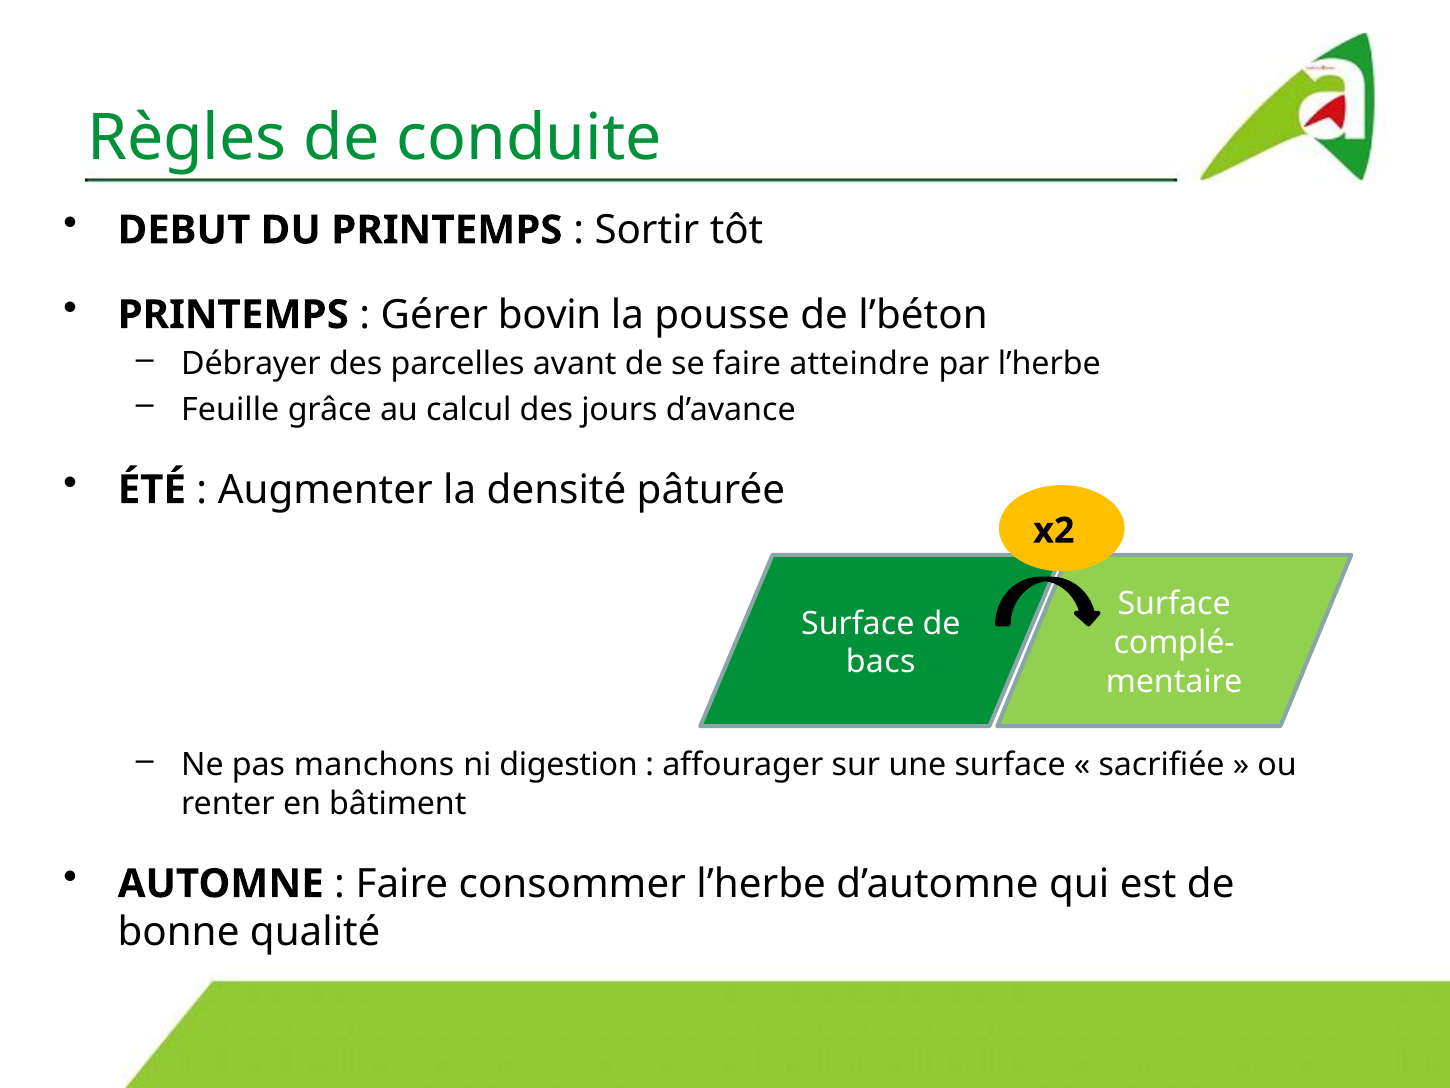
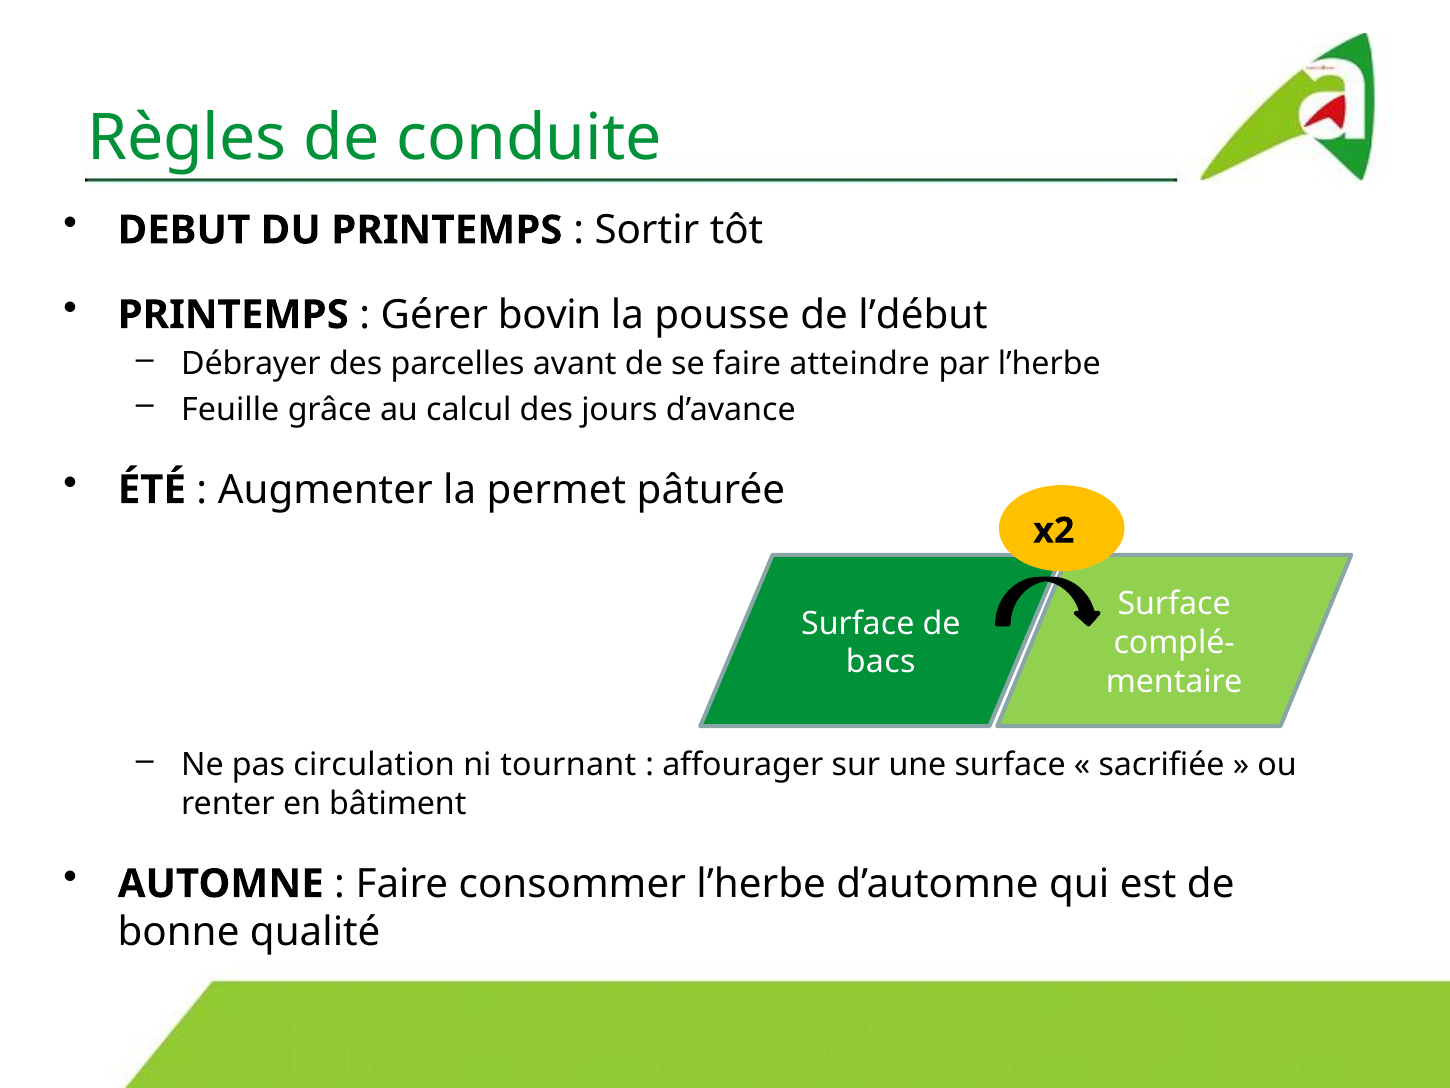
l’béton: l’béton -> l’début
densité: densité -> permet
manchons: manchons -> circulation
digestion: digestion -> tournant
